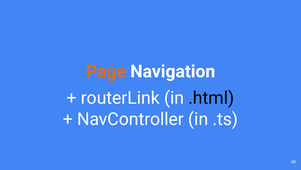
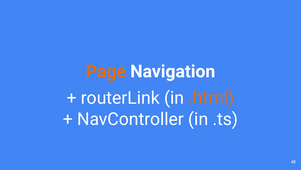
.html colour: black -> orange
